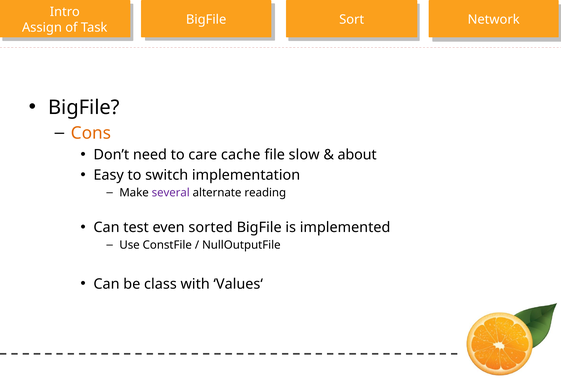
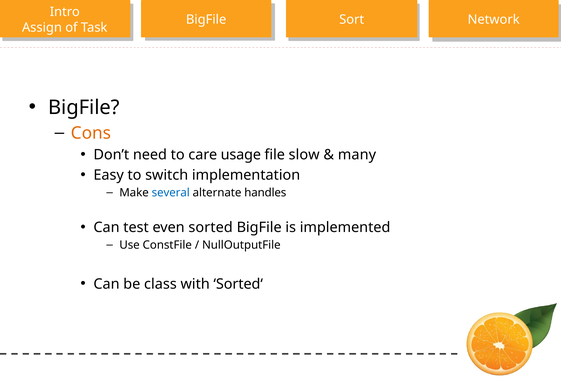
cache: cache -> usage
about: about -> many
several colour: purple -> blue
reading: reading -> handles
Values‘: Values‘ -> Sorted‘
